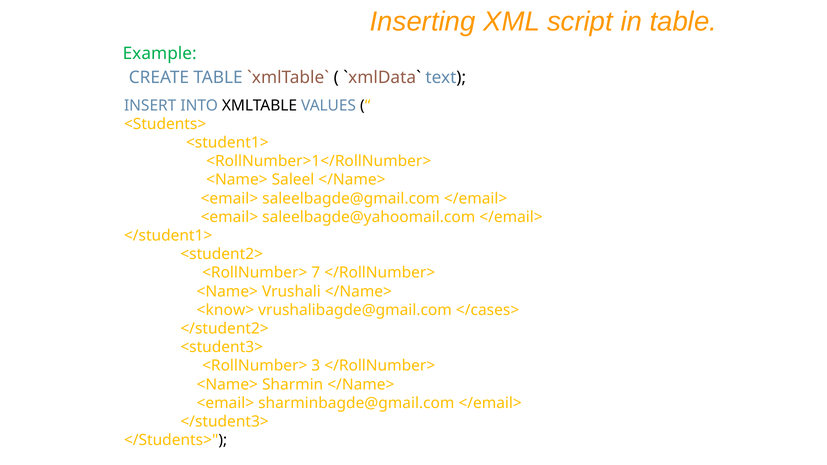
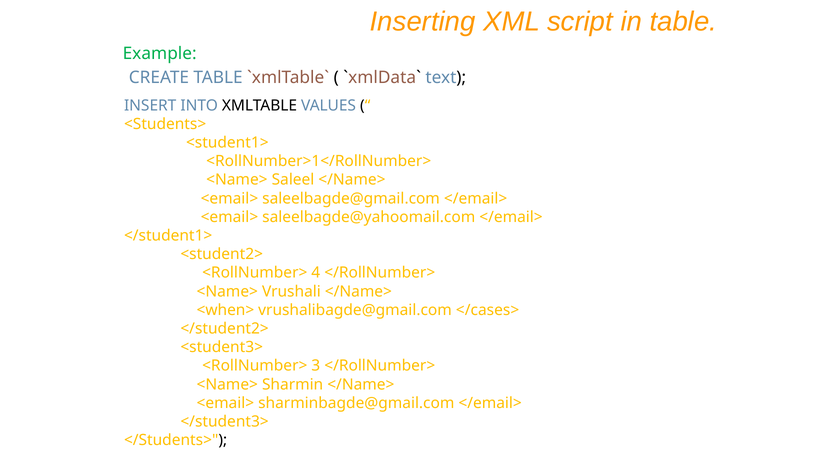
7: 7 -> 4
<know>: <know> -> <when>
